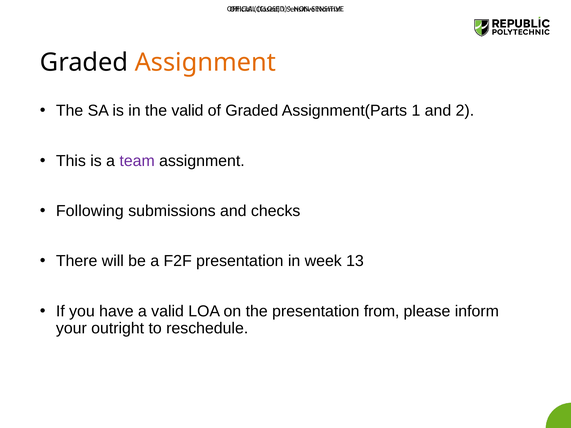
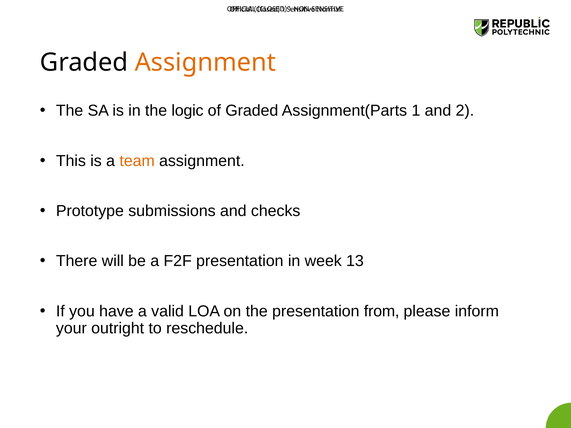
the valid: valid -> logic
team colour: purple -> orange
Following: Following -> Prototype
